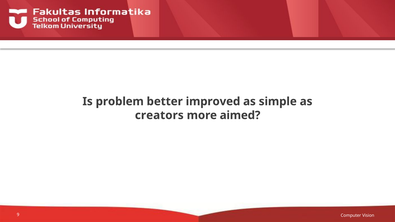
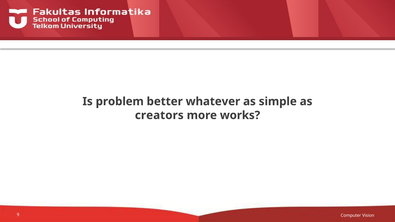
improved: improved -> whatever
aimed: aimed -> works
